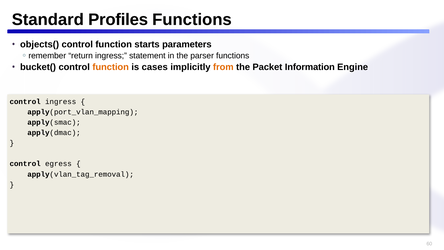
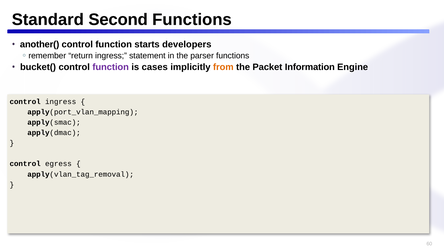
Profiles: Profiles -> Second
objects(: objects( -> another(
parameters: parameters -> developers
function at (111, 67) colour: orange -> purple
